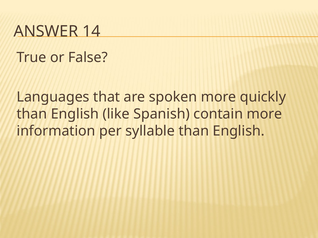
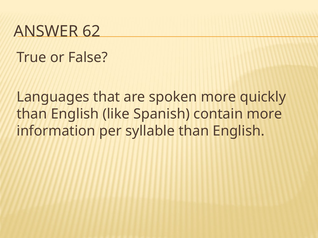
14: 14 -> 62
